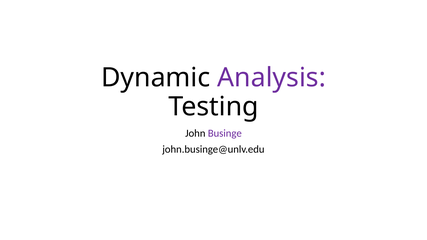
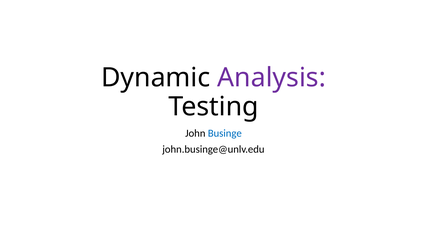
Businge colour: purple -> blue
